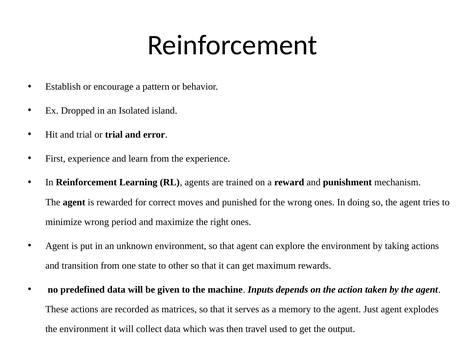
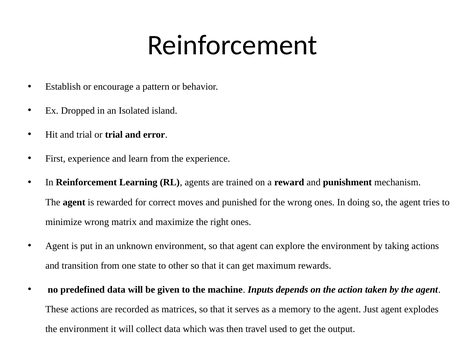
period: period -> matrix
